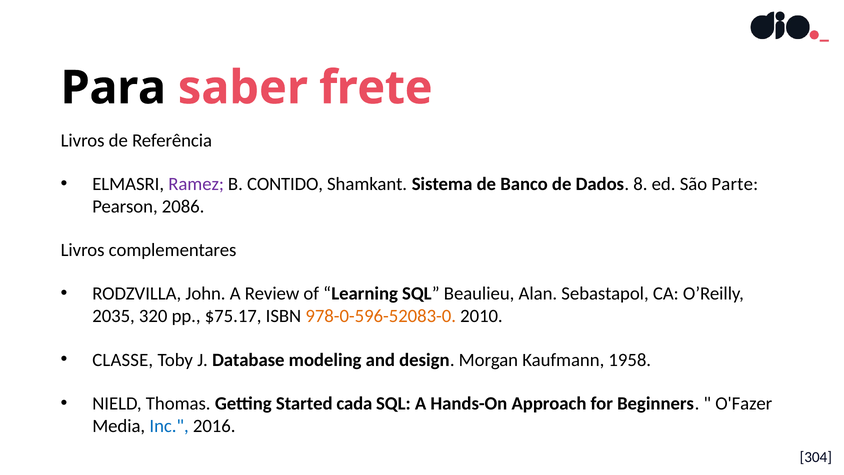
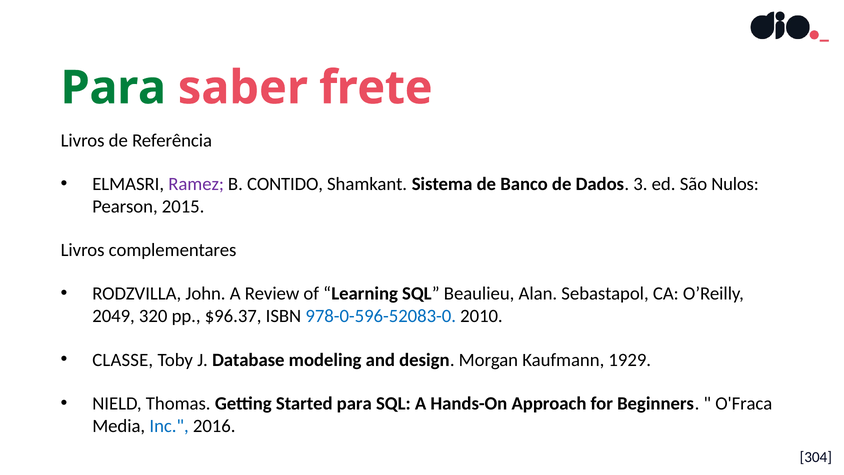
Para at (113, 88) colour: black -> green
8: 8 -> 3
Parte: Parte -> Nulos
2086: 2086 -> 2015
2035: 2035 -> 2049
$75.17: $75.17 -> $96.37
978-0-596-52083-0 colour: orange -> blue
1958: 1958 -> 1929
Started cada: cada -> para
O'Fazer: O'Fazer -> O'Fraca
